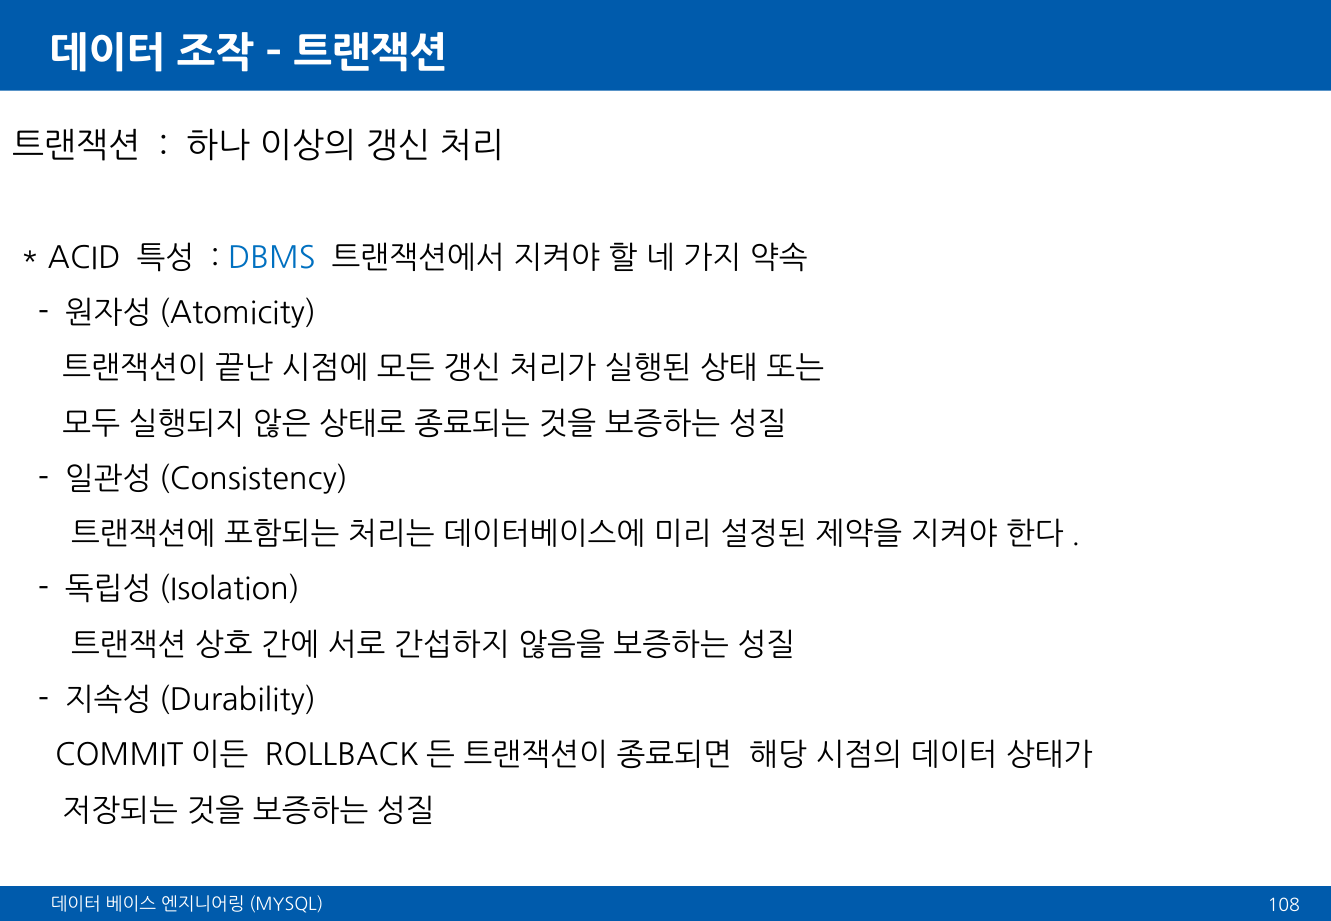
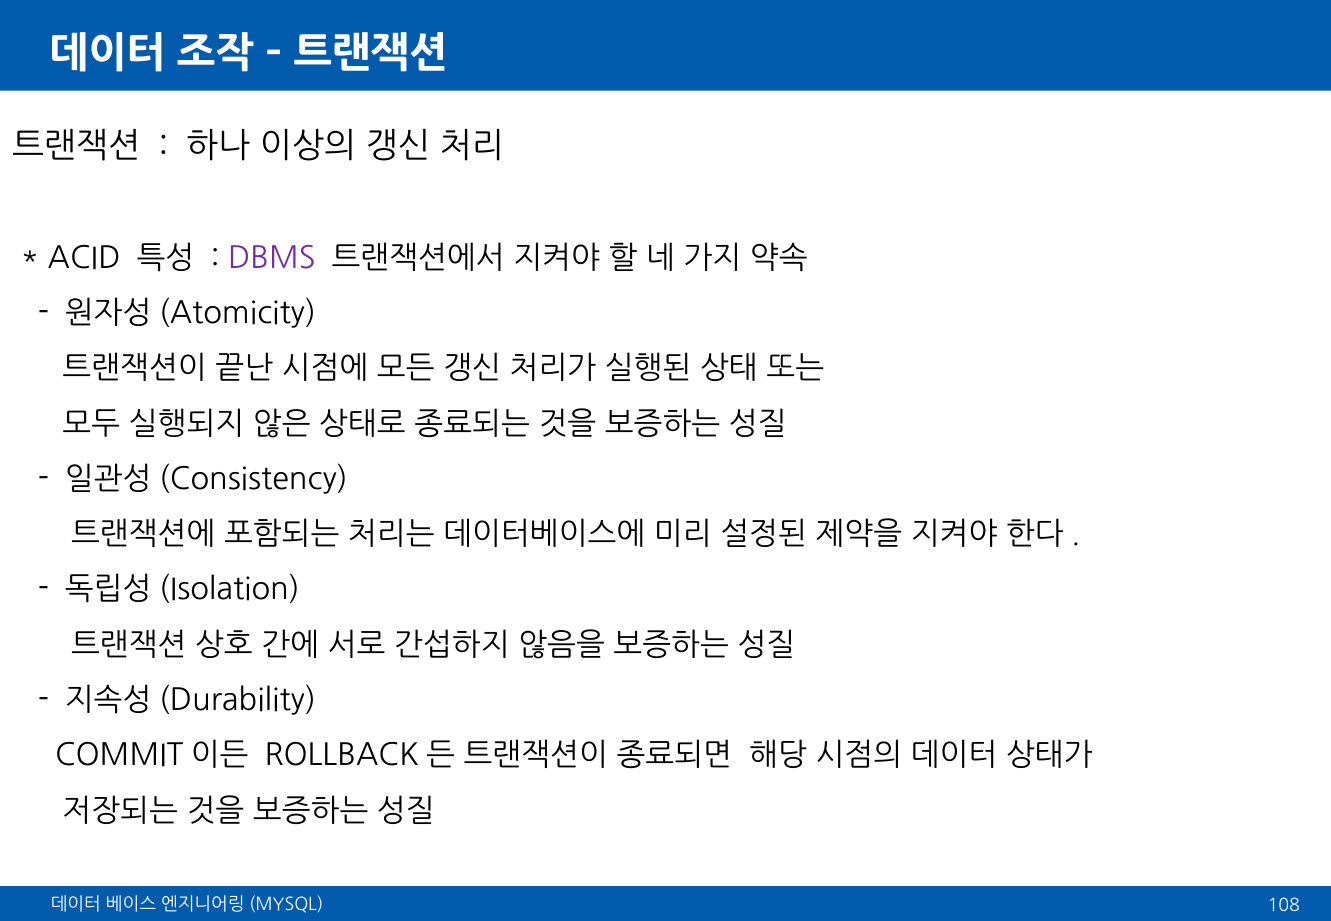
DBMS colour: blue -> purple
